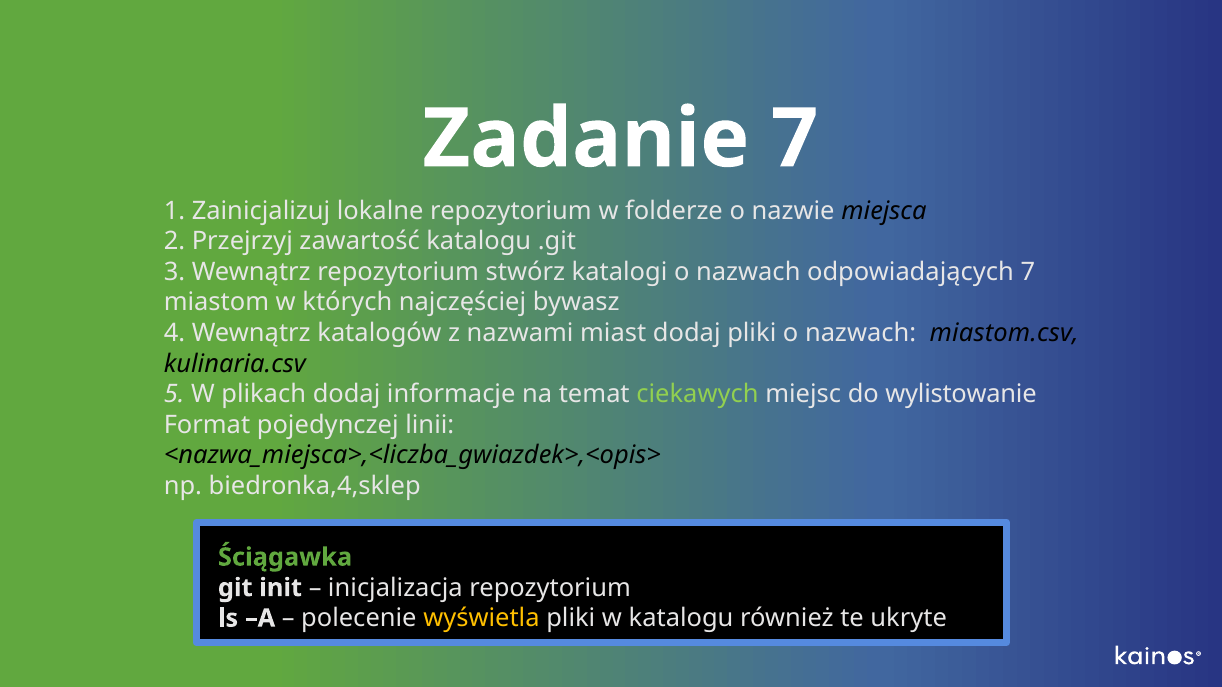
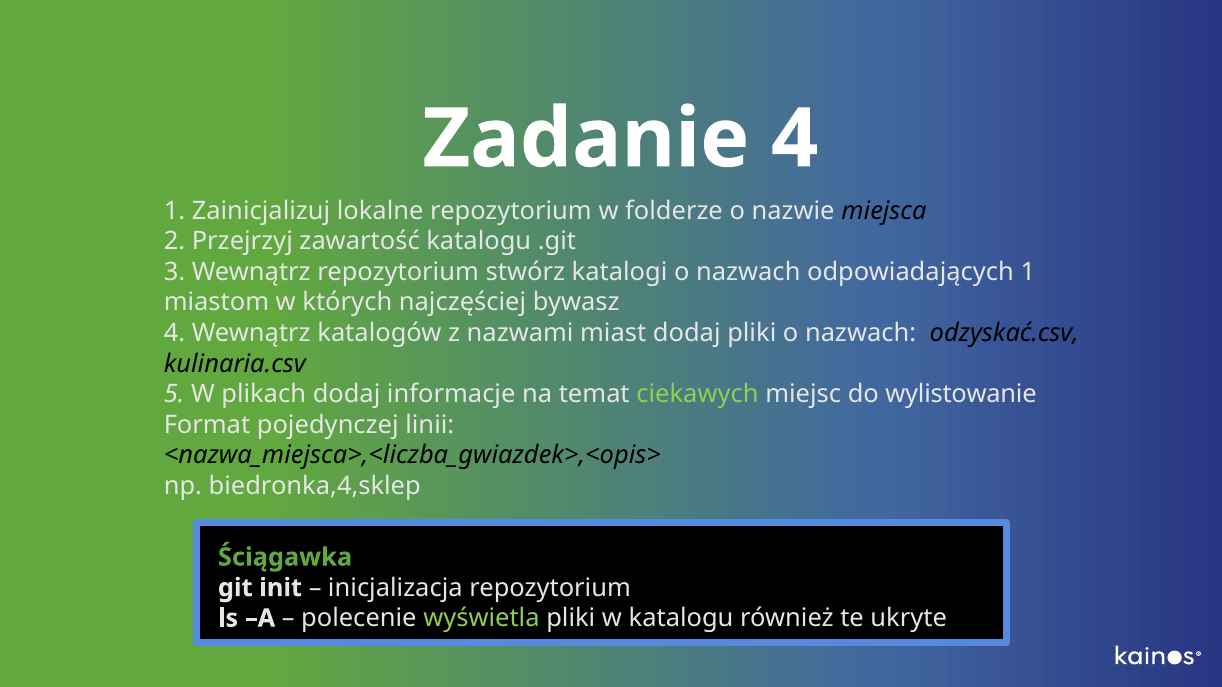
Zadanie 7: 7 -> 4
odpowiadających 7: 7 -> 1
miastom.csv: miastom.csv -> odzyskać.csv
wyświetla colour: yellow -> light green
